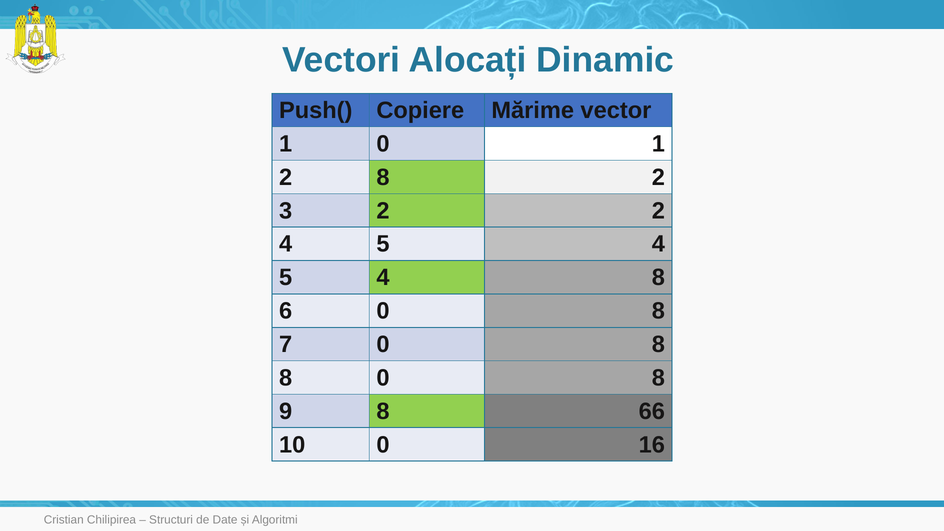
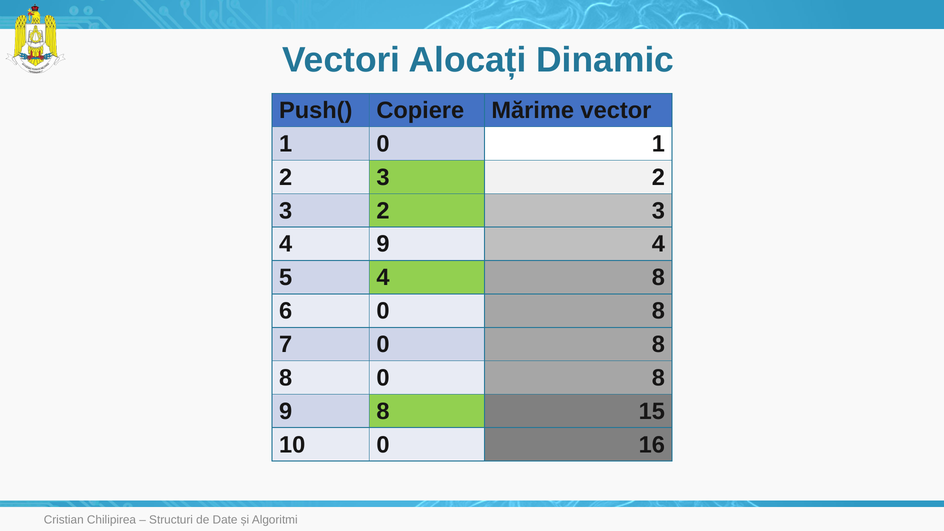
8 at (383, 177): 8 -> 3
2 at (658, 211): 2 -> 3
5 at (383, 244): 5 -> 9
66: 66 -> 15
